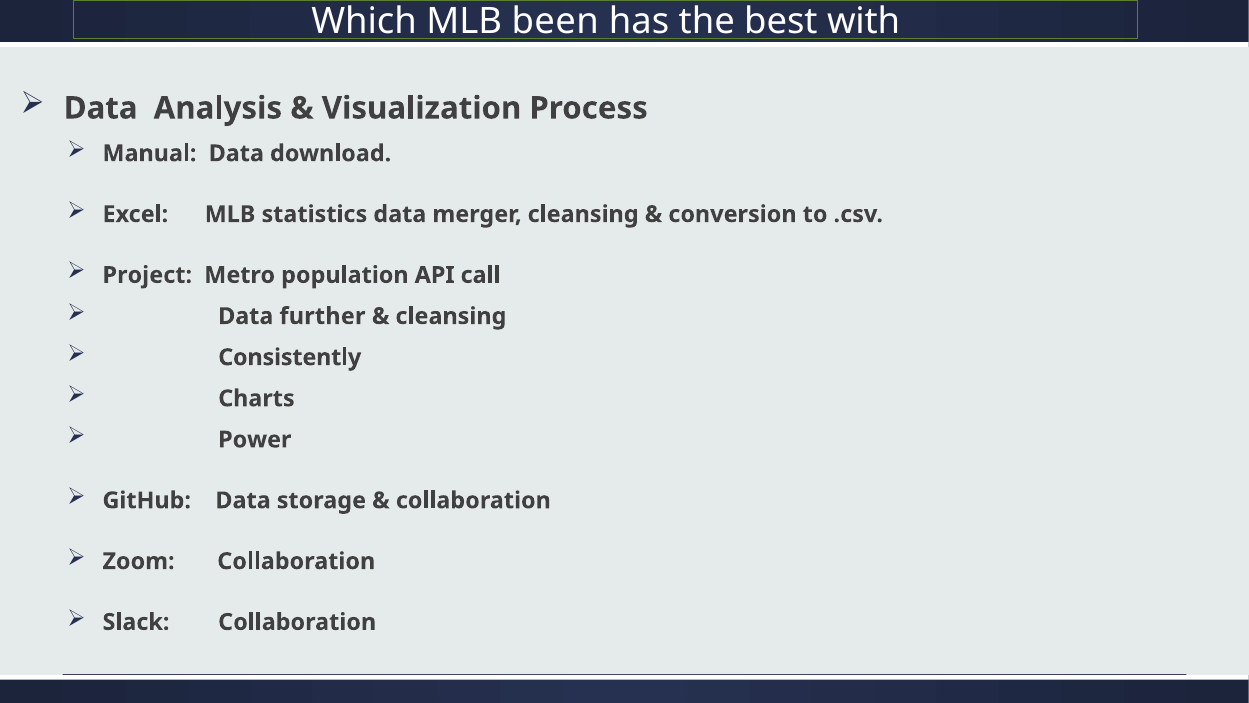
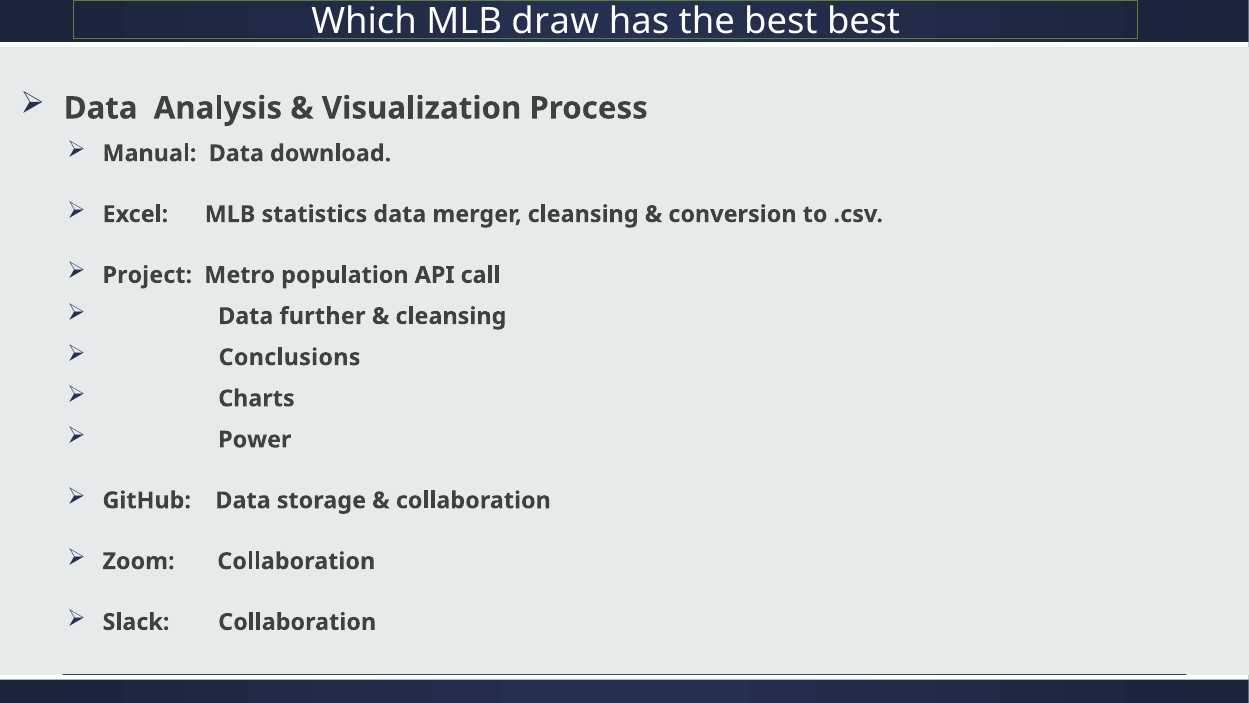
been: been -> draw
best with: with -> best
Consistently: Consistently -> Conclusions
